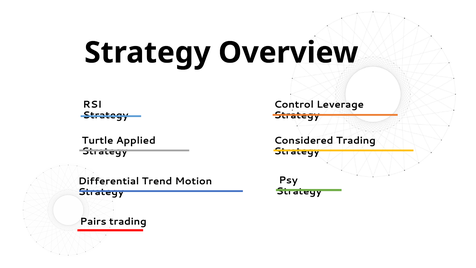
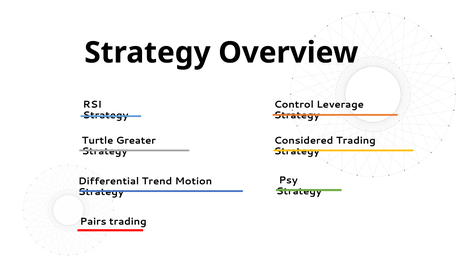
Applied: Applied -> Greater
